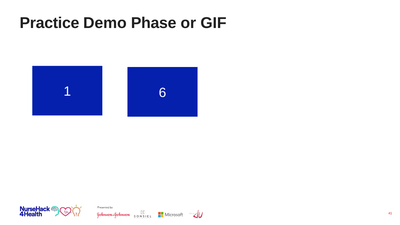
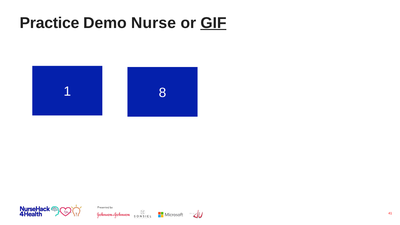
Phase: Phase -> Nurse
GIF underline: none -> present
6: 6 -> 8
